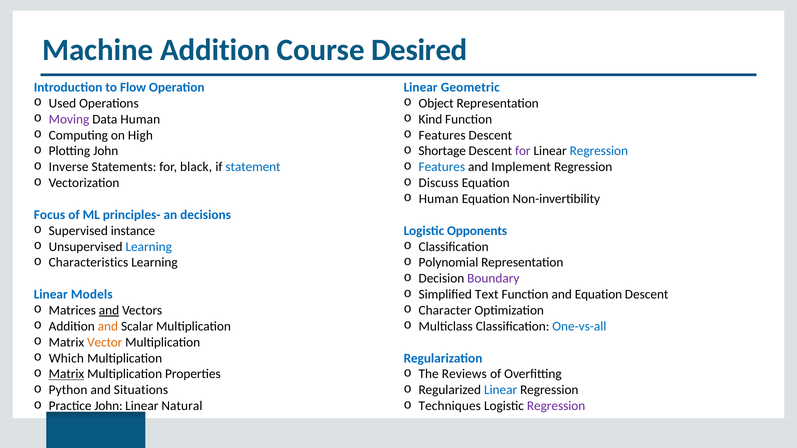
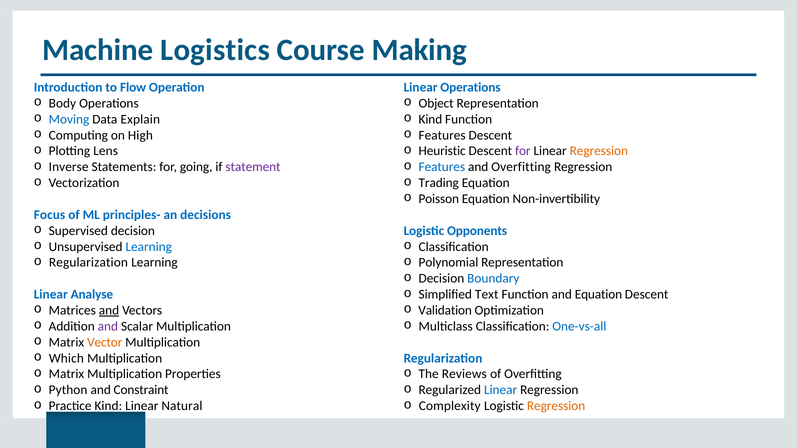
Machine Addition: Addition -> Logistics
Desired: Desired -> Making
Linear Geometric: Geometric -> Operations
Used: Used -> Body
Moving colour: purple -> blue
Data Human: Human -> Explain
Plotting John: John -> Lens
Shortage: Shortage -> Heuristic
Regression at (599, 151) colour: blue -> orange
black: black -> going
statement colour: blue -> purple
and Implement: Implement -> Overfitting
Discuss: Discuss -> Trading
Human at (439, 199): Human -> Poisson
Supervised instance: instance -> decision
Characteristics at (88, 263): Characteristics -> Regularization
Boundary colour: purple -> blue
Models: Models -> Analyse
Character: Character -> Validation
and at (108, 327) colour: orange -> purple
Matrix at (66, 374) underline: present -> none
Situations: Situations -> Constraint
Practice John: John -> Kind
Techniques: Techniques -> Complexity
Regression at (556, 406) colour: purple -> orange
